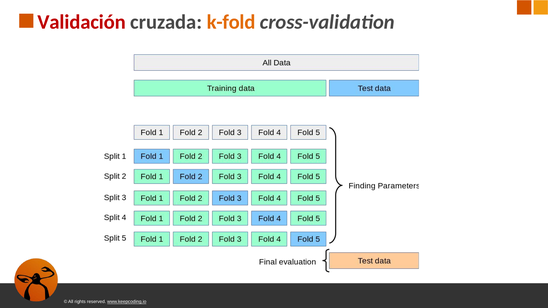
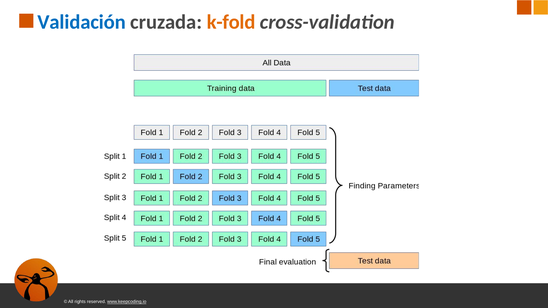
Validación colour: red -> blue
